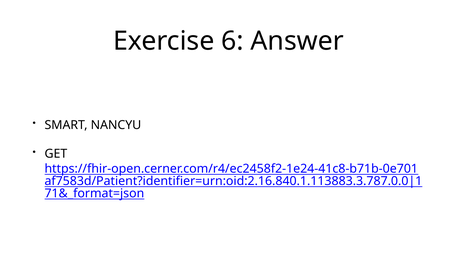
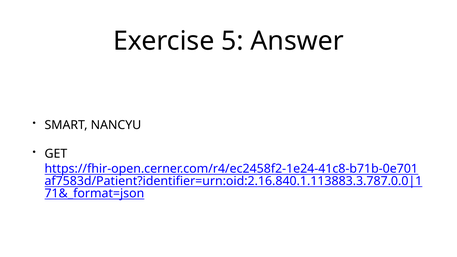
6: 6 -> 5
